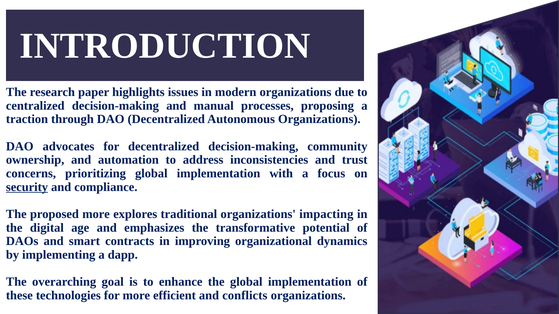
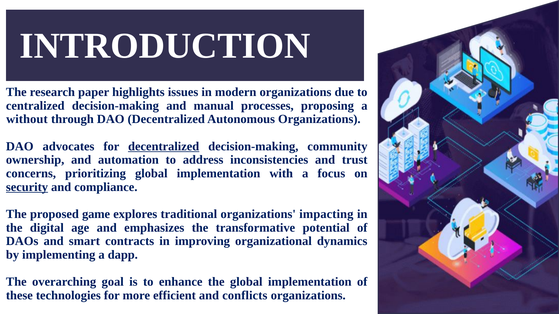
traction: traction -> without
decentralized at (164, 146) underline: none -> present
proposed more: more -> game
